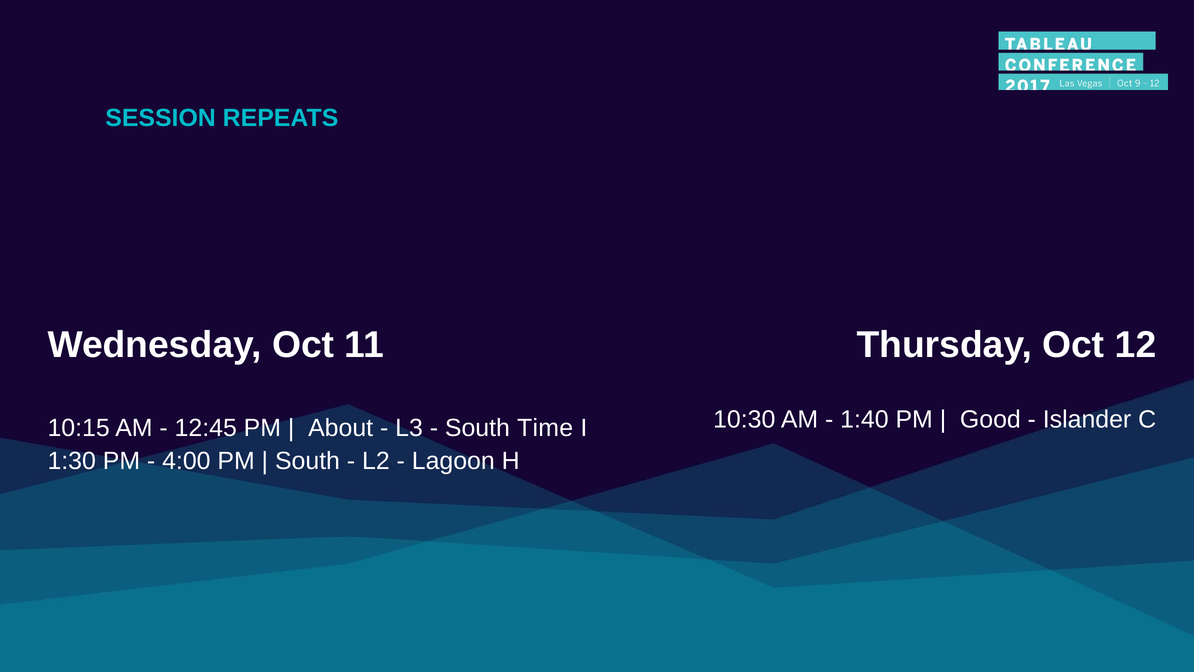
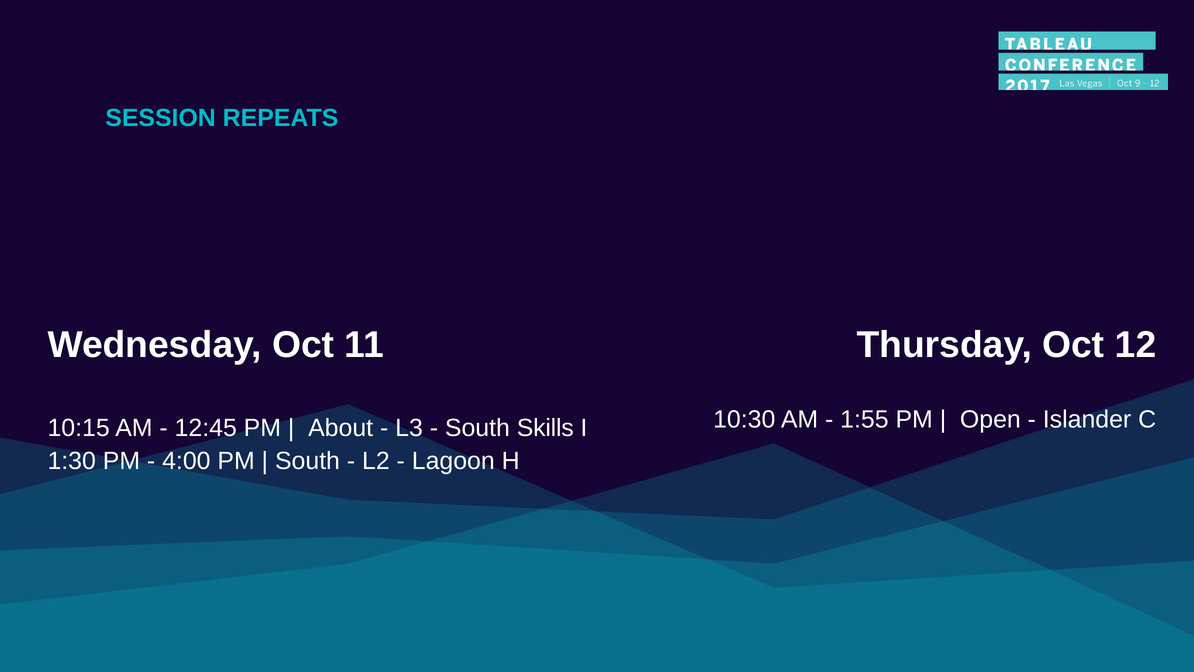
1:40: 1:40 -> 1:55
Good: Good -> Open
Time: Time -> Skills
